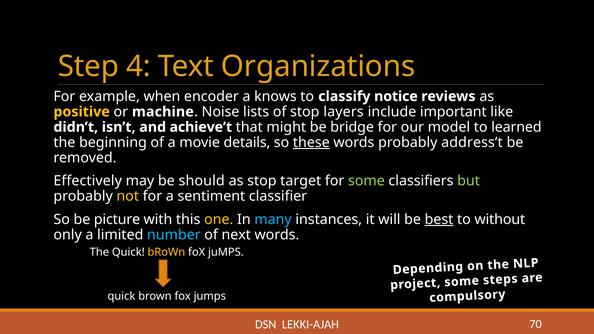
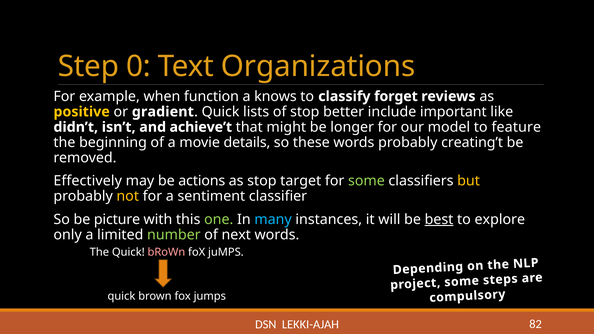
4: 4 -> 0
encoder: encoder -> function
notice: notice -> forget
machine: machine -> gradient
Noise at (221, 112): Noise -> Quick
layers: layers -> better
bridge: bridge -> longer
learned: learned -> feature
these underline: present -> none
address’t: address’t -> creating’t
should: should -> actions
but colour: light green -> yellow
one colour: yellow -> light green
without: without -> explore
number colour: light blue -> light green
bRoWn at (166, 252) colour: yellow -> pink
70: 70 -> 82
